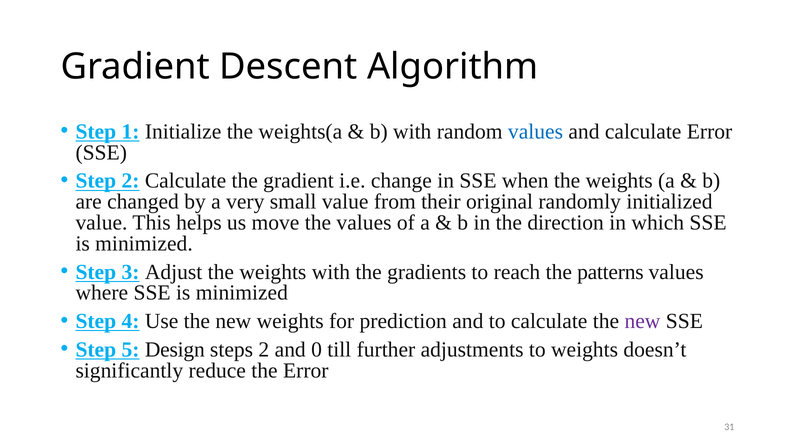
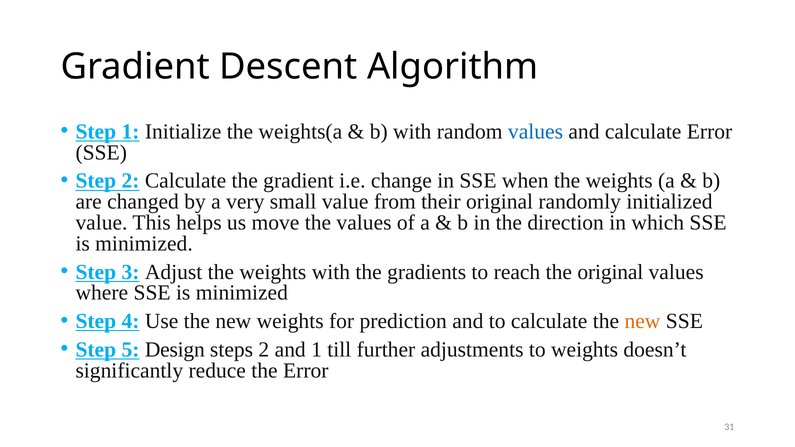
the patterns: patterns -> original
new at (642, 321) colour: purple -> orange
and 0: 0 -> 1
